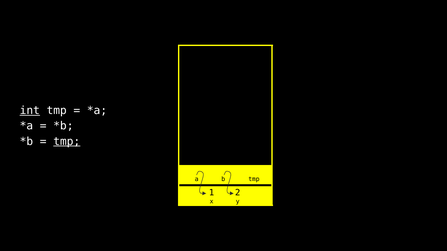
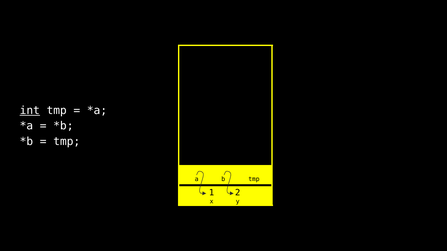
tmp at (67, 142) underline: present -> none
